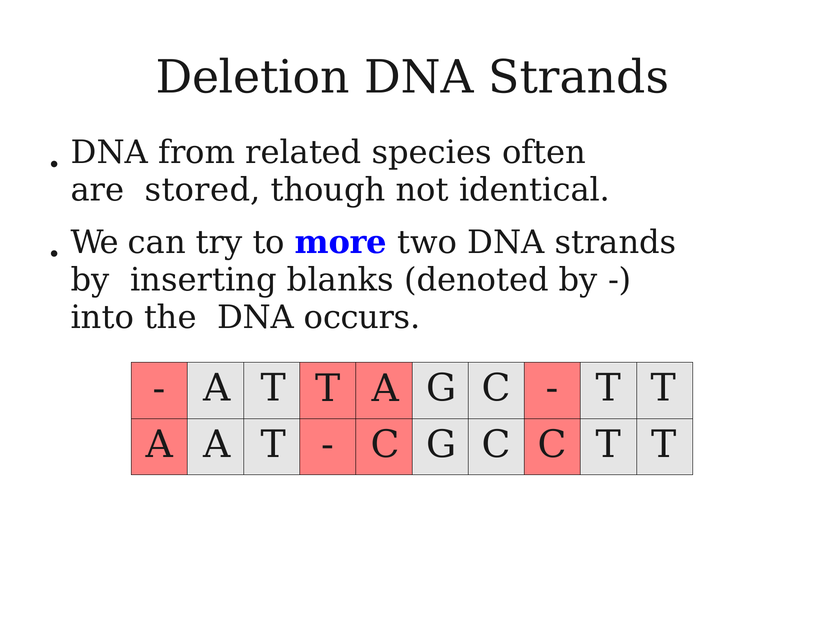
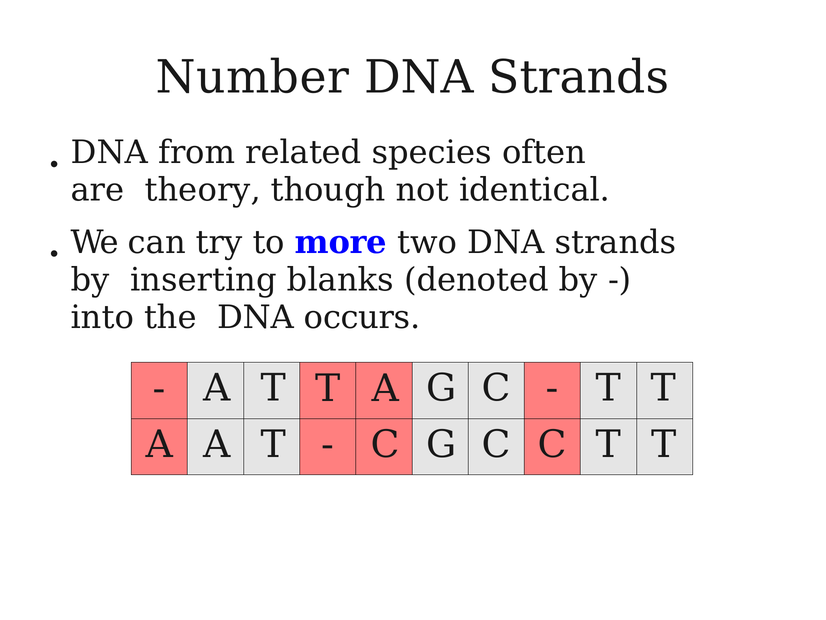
Deletion: Deletion -> Number
stored: stored -> theory
